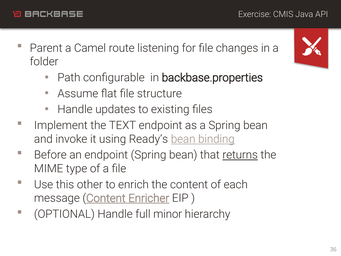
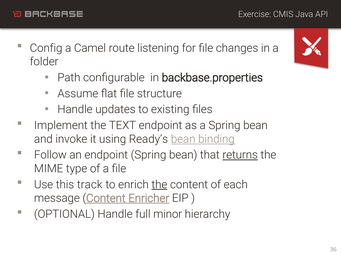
Parent: Parent -> Config
Before: Before -> Follow
other: other -> track
the at (159, 184) underline: none -> present
